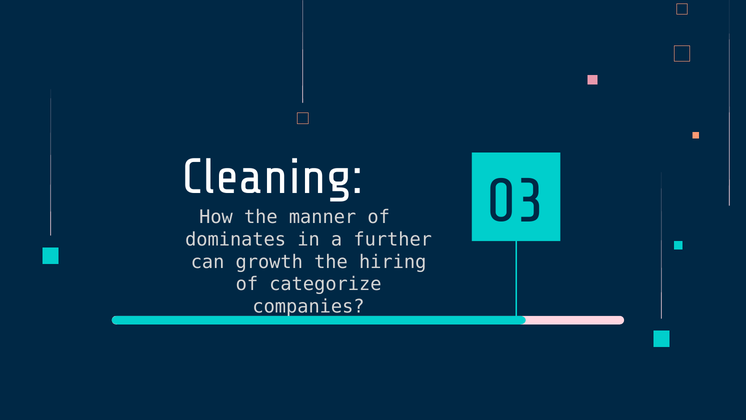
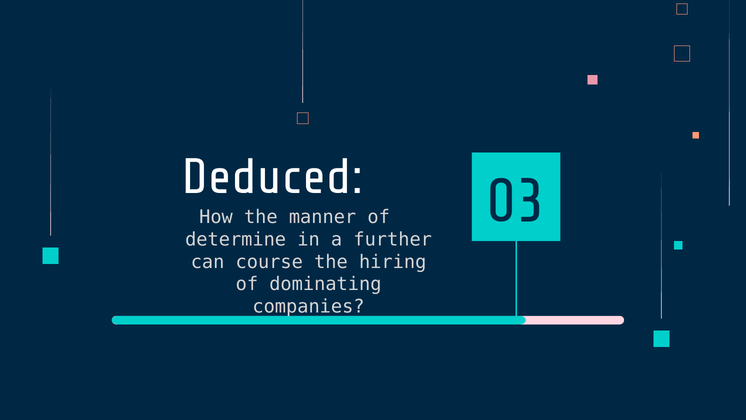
Cleaning: Cleaning -> Deduced
dominates: dominates -> determine
growth: growth -> course
categorize: categorize -> dominating
